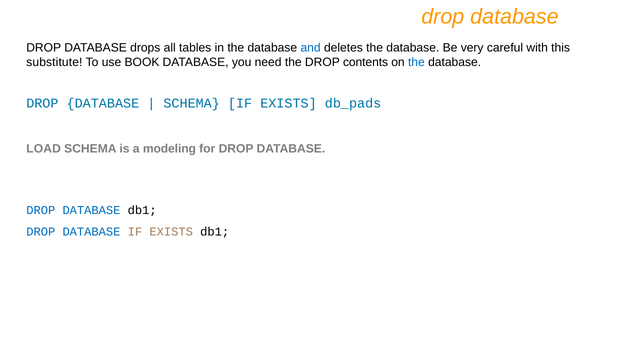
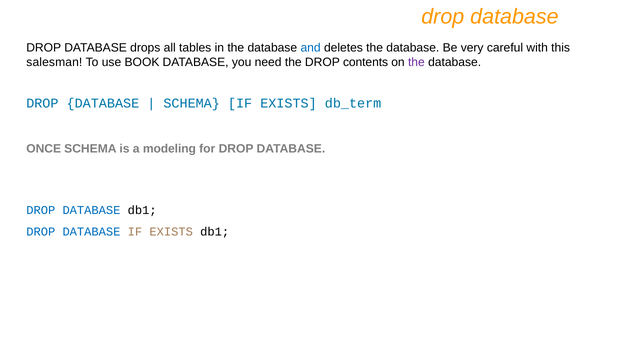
substitute: substitute -> salesman
the at (416, 62) colour: blue -> purple
db_pads: db_pads -> db_term
LOAD: LOAD -> ONCE
